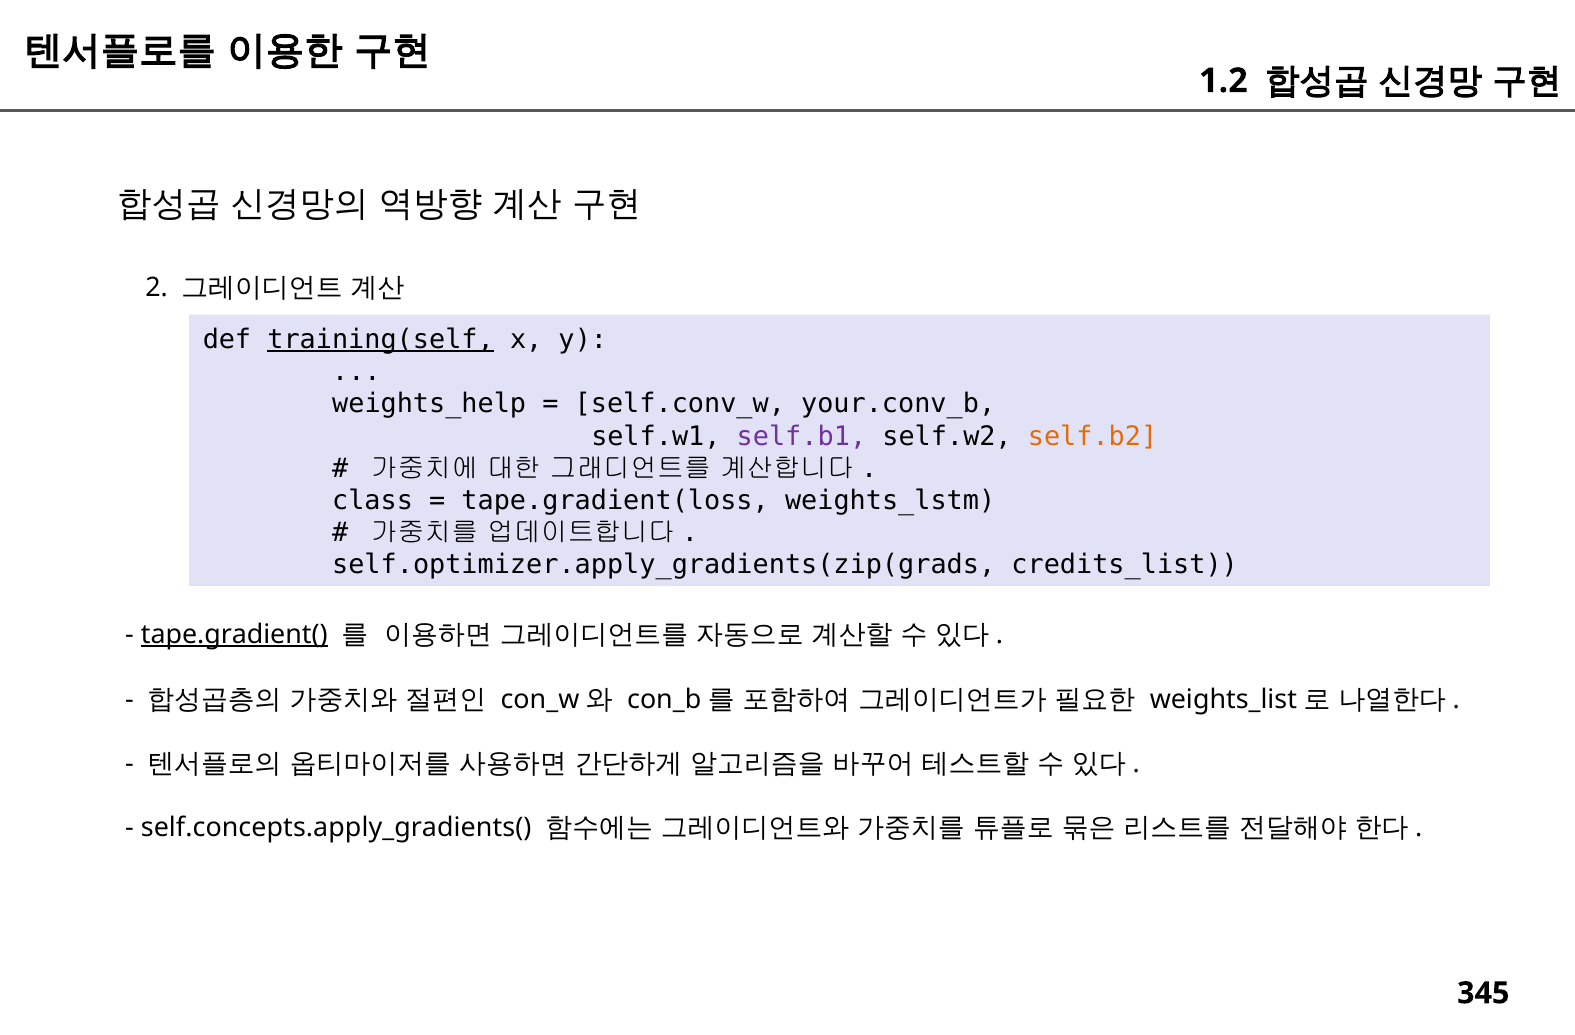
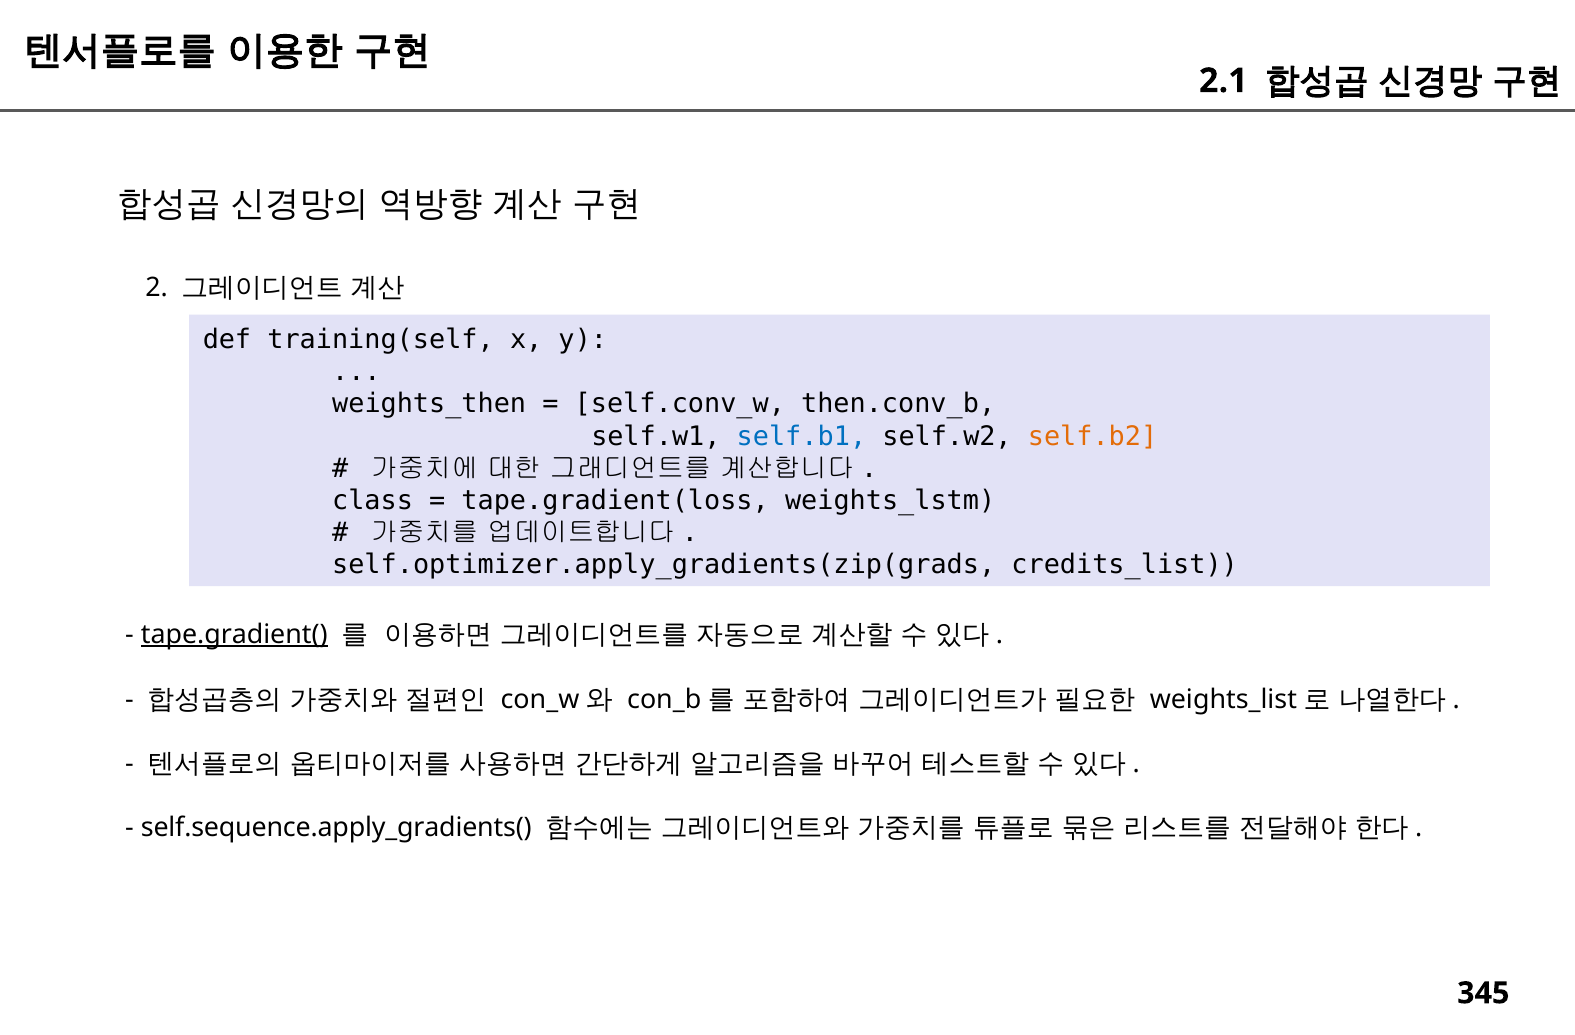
1.2: 1.2 -> 2.1
training(self underline: present -> none
weights_help: weights_help -> weights_then
your.conv_b: your.conv_b -> then.conv_b
self.b1 colour: purple -> blue
self.concepts.apply_gradients(: self.concepts.apply_gradients( -> self.sequence.apply_gradients(
